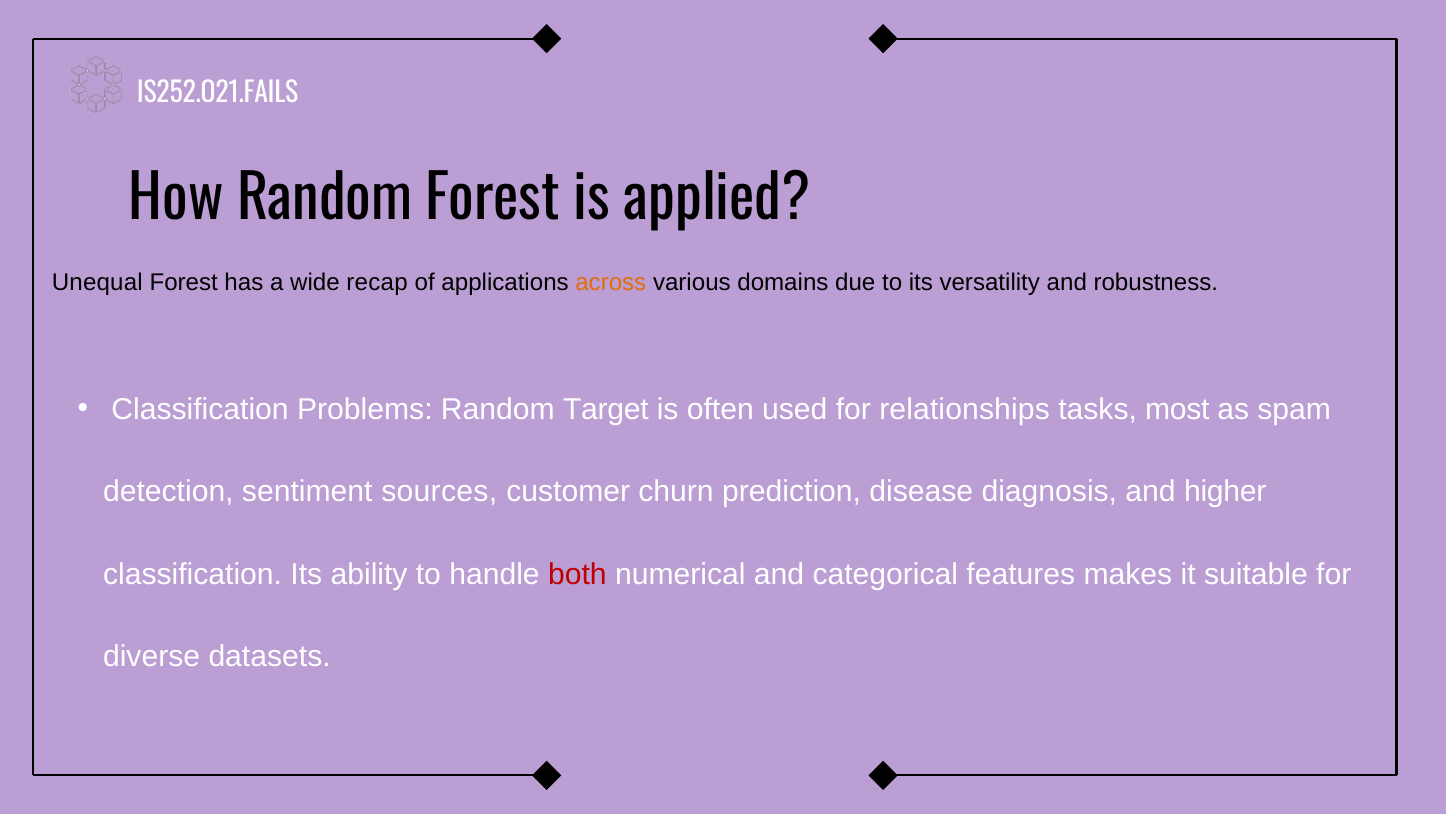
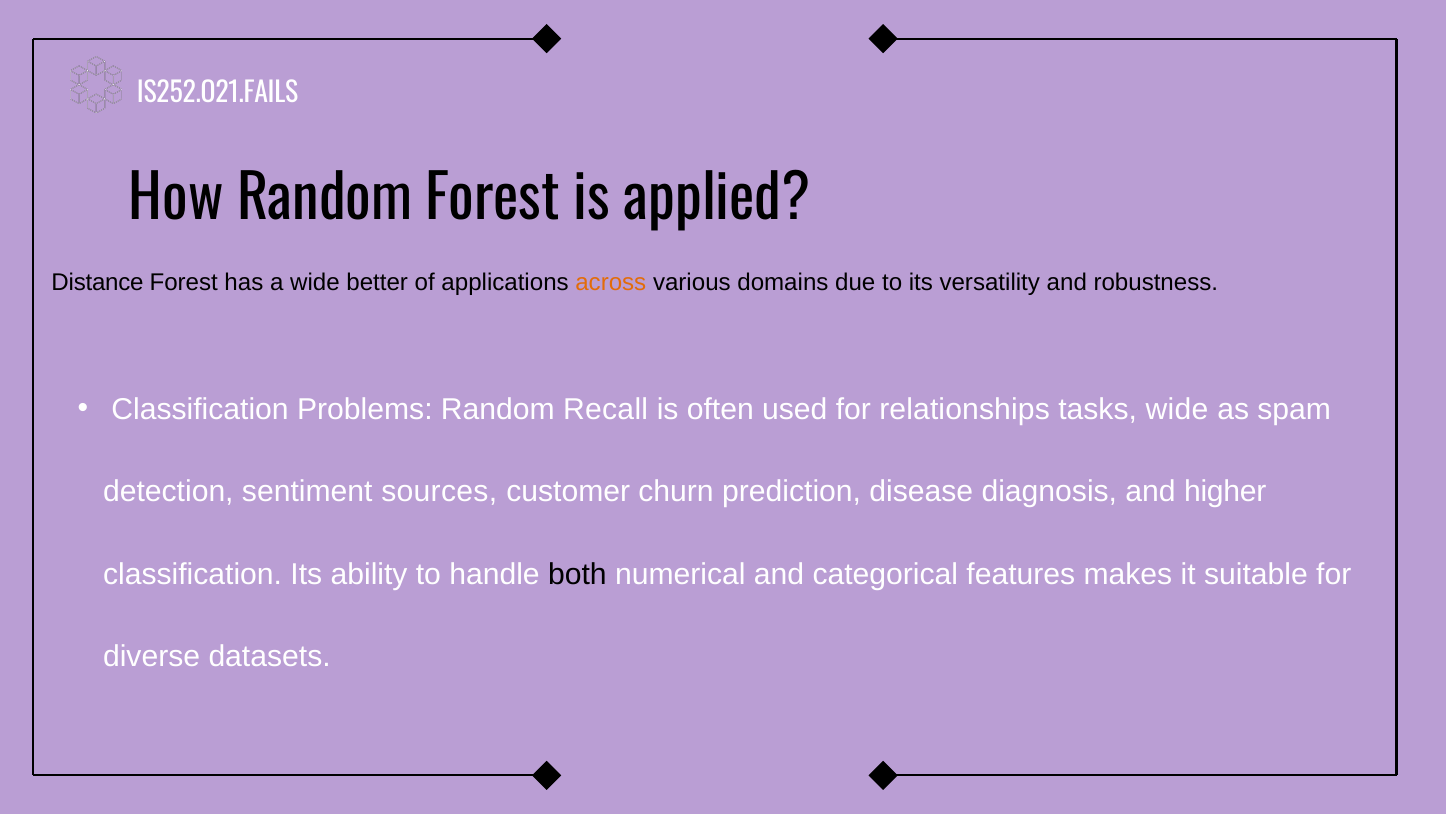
Unequal: Unequal -> Distance
recap: recap -> better
Target: Target -> Recall
tasks most: most -> wide
both colour: red -> black
